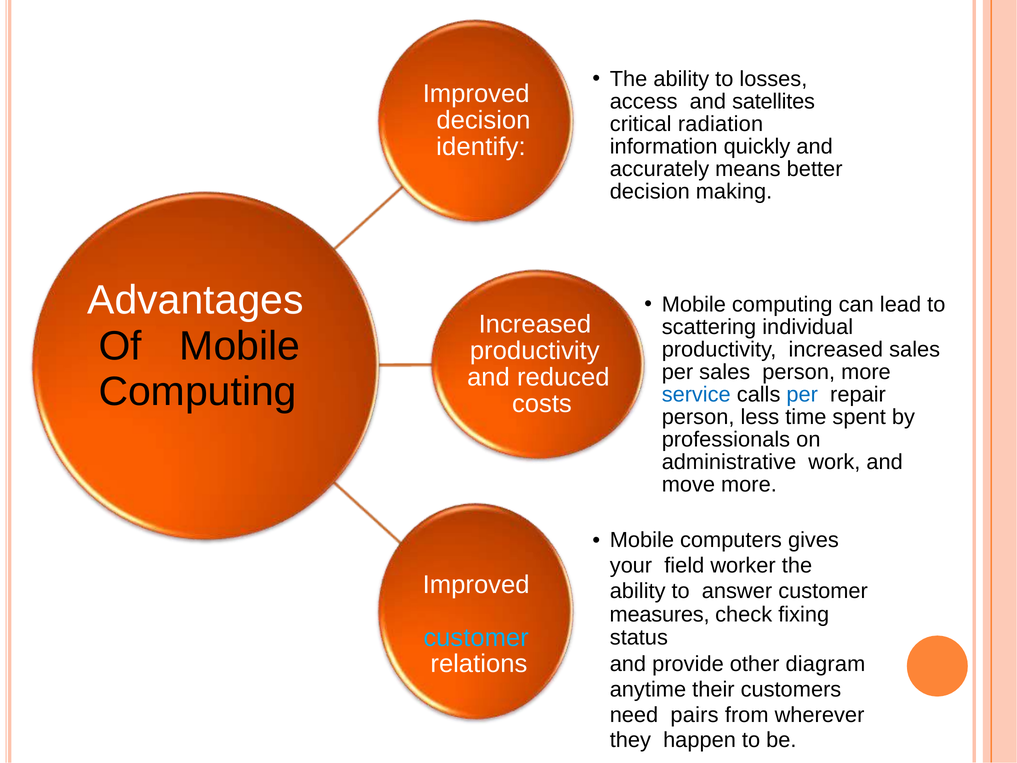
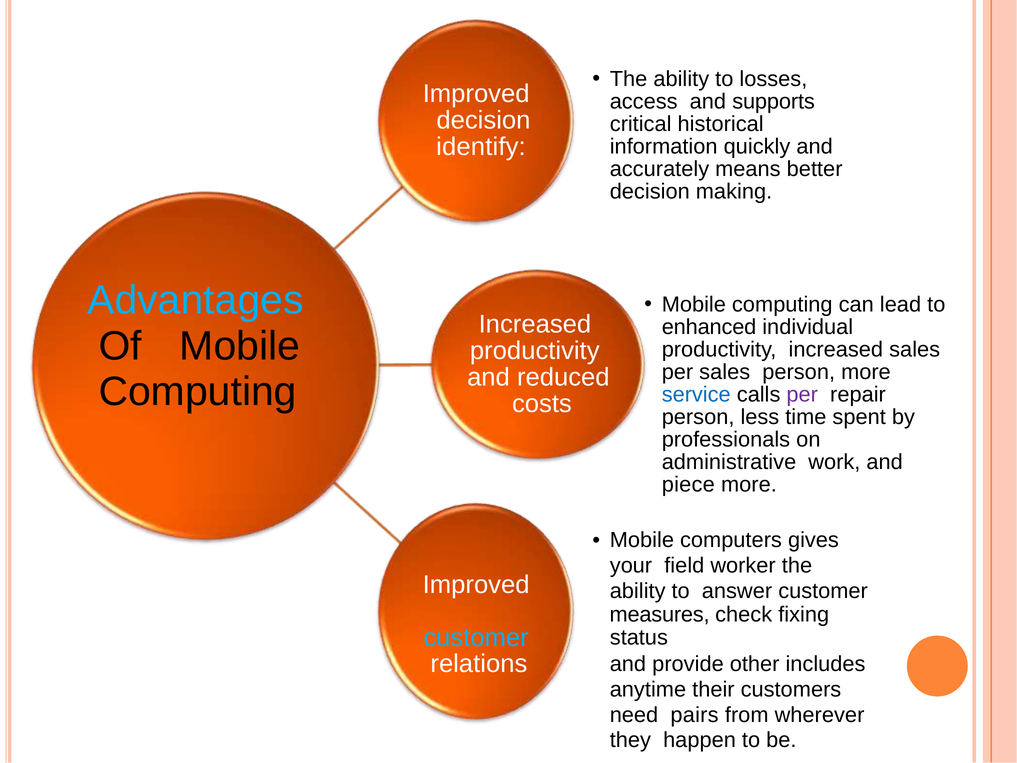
satellites: satellites -> supports
radiation: radiation -> historical
Advantages colour: white -> light blue
scattering: scattering -> enhanced
per at (802, 395) colour: blue -> purple
move: move -> piece
diagram: diagram -> includes
